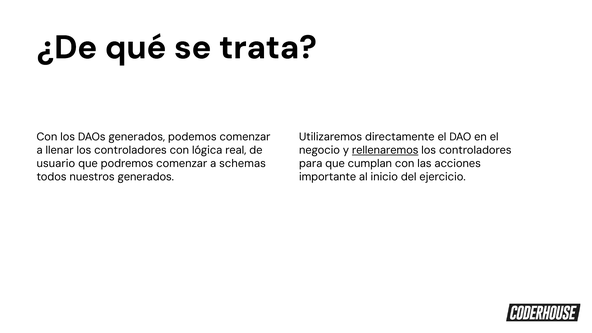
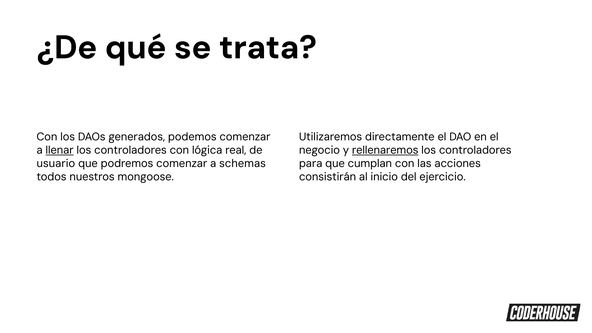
llenar underline: none -> present
nuestros generados: generados -> mongoose
importante: importante -> consistirán
